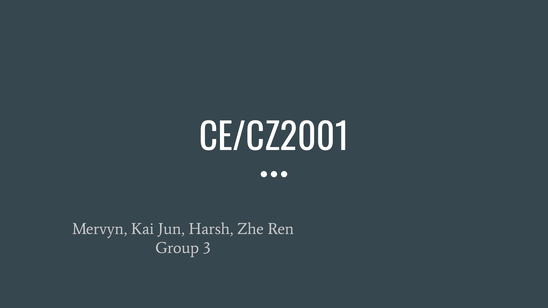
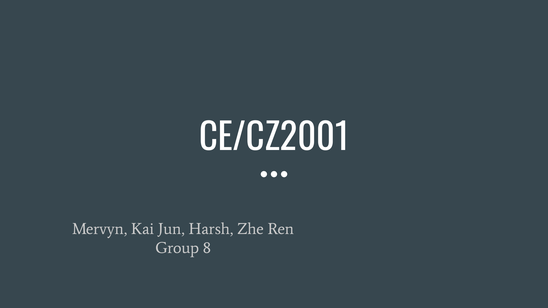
3: 3 -> 8
